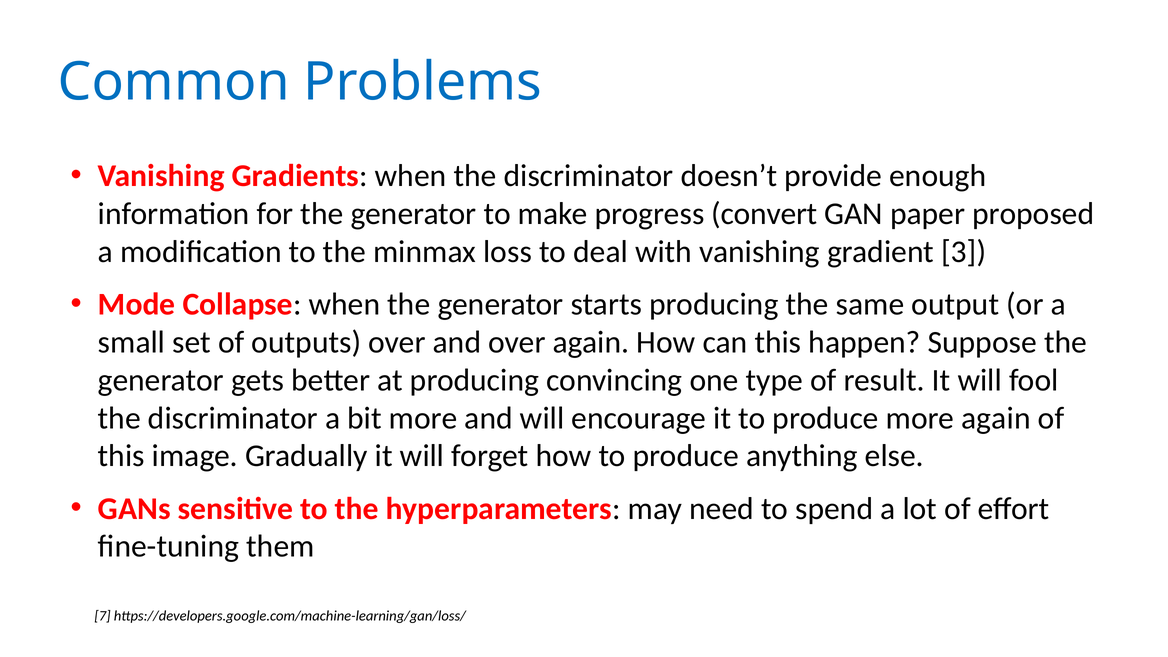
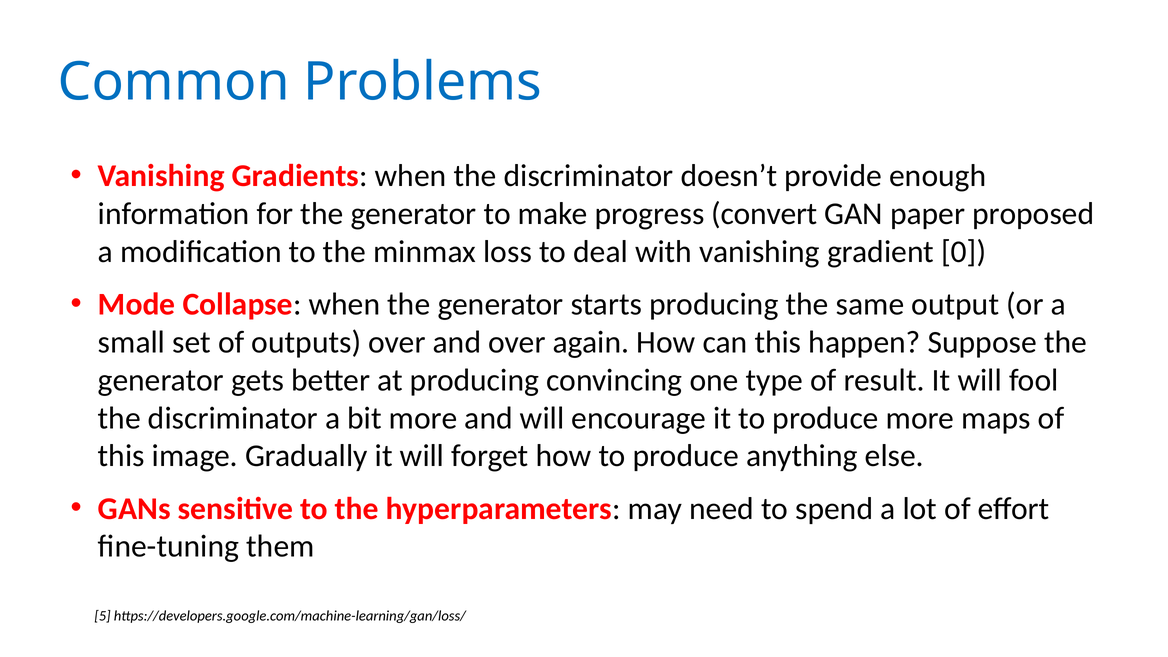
3: 3 -> 0
more again: again -> maps
7: 7 -> 5
